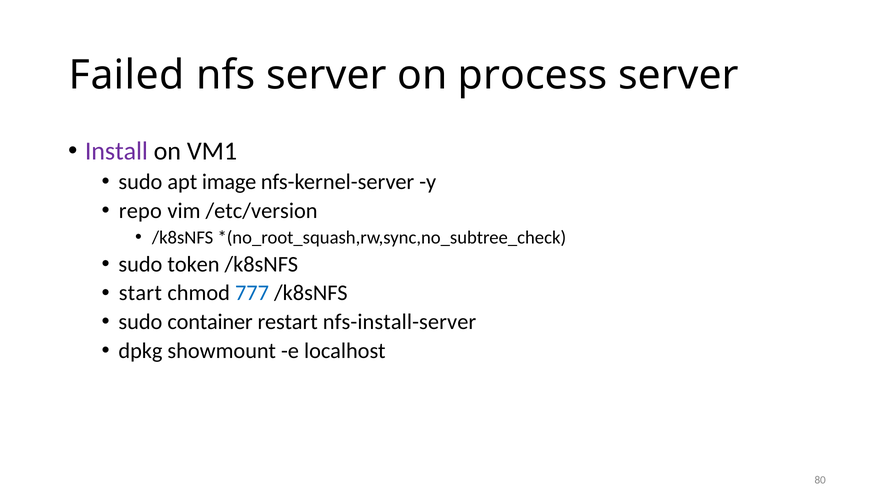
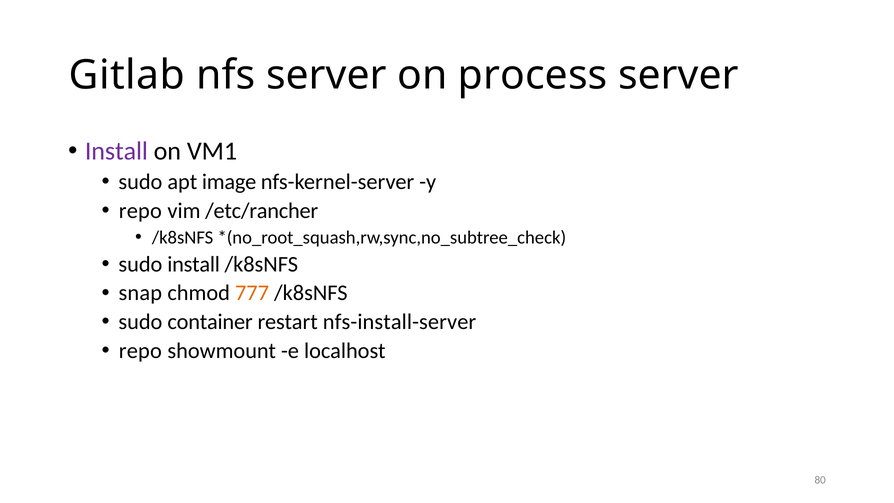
Failed: Failed -> Gitlab
/etc/version: /etc/version -> /etc/rancher
sudo token: token -> install
start: start -> snap
777 colour: blue -> orange
dpkg at (140, 351): dpkg -> repo
